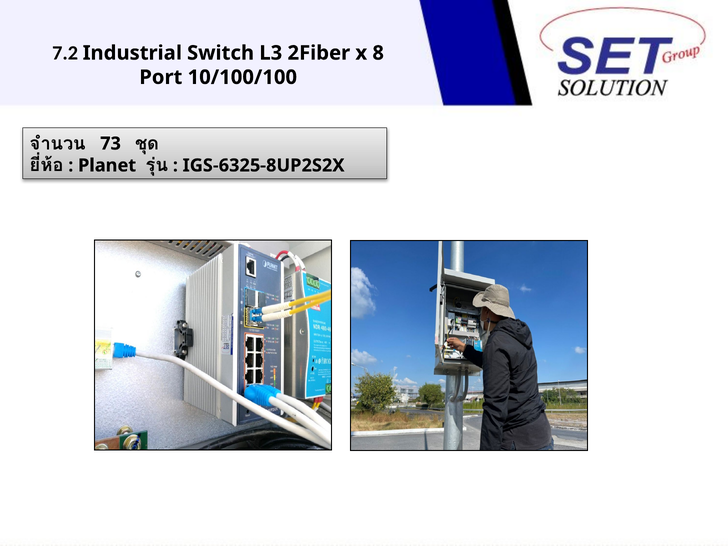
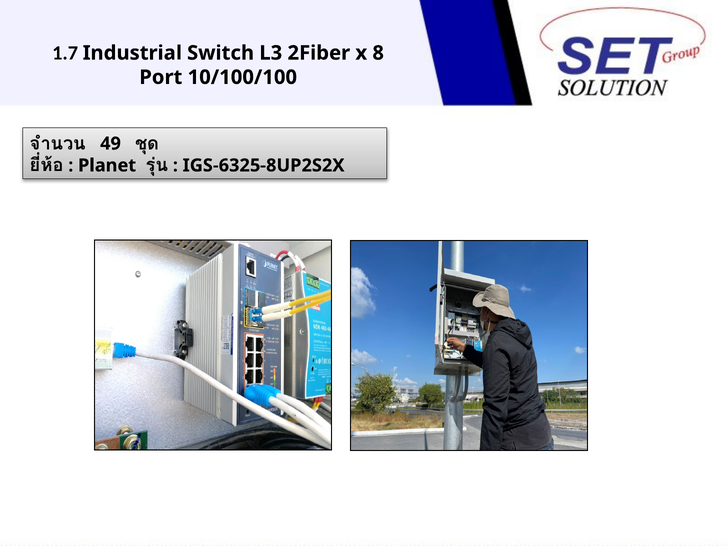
7.2: 7.2 -> 1.7
73: 73 -> 49
